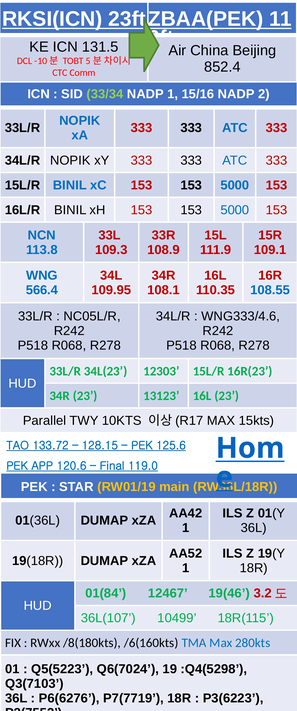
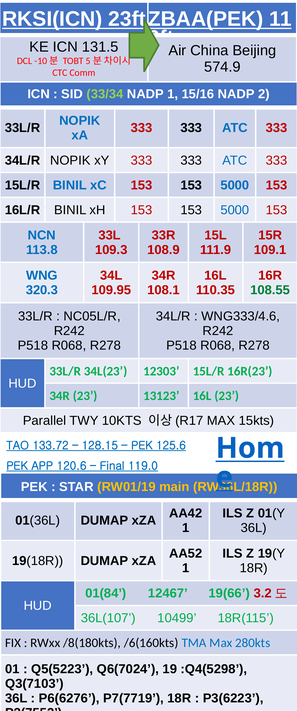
852.4: 852.4 -> 574.9
566.4: 566.4 -> 320.3
108.55 colour: blue -> green
19(46: 19(46 -> 19(66
